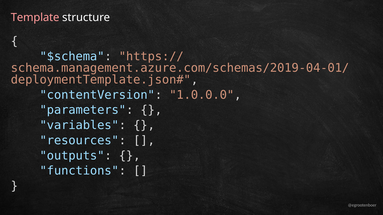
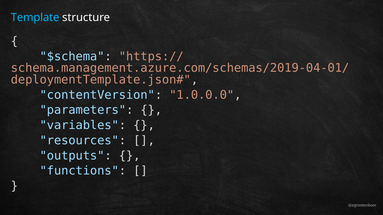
Template colour: pink -> light blue
